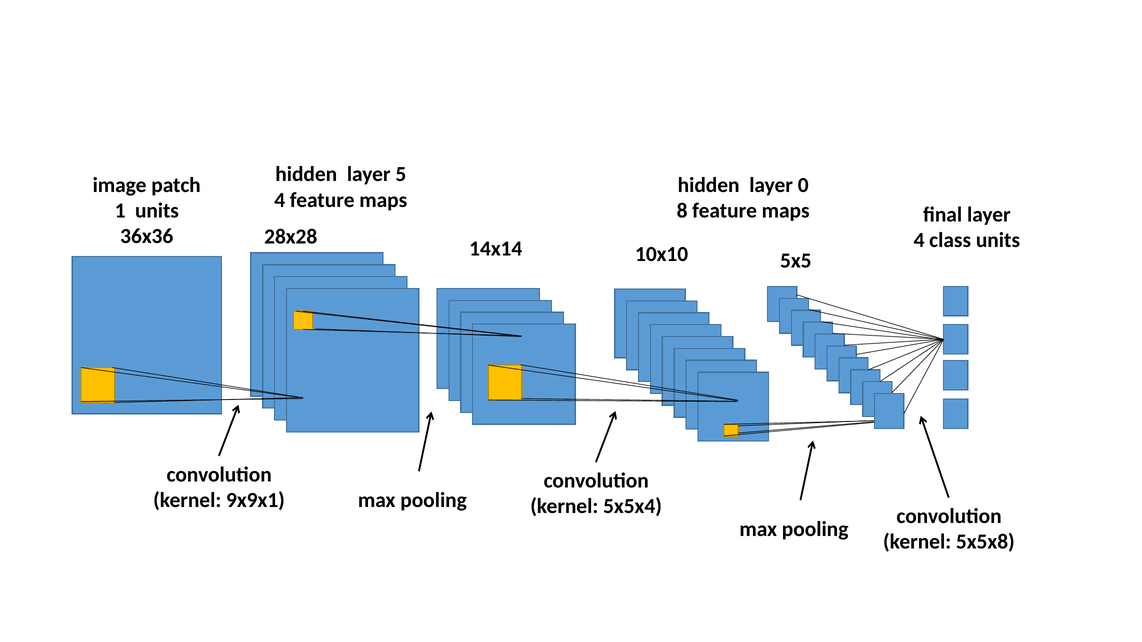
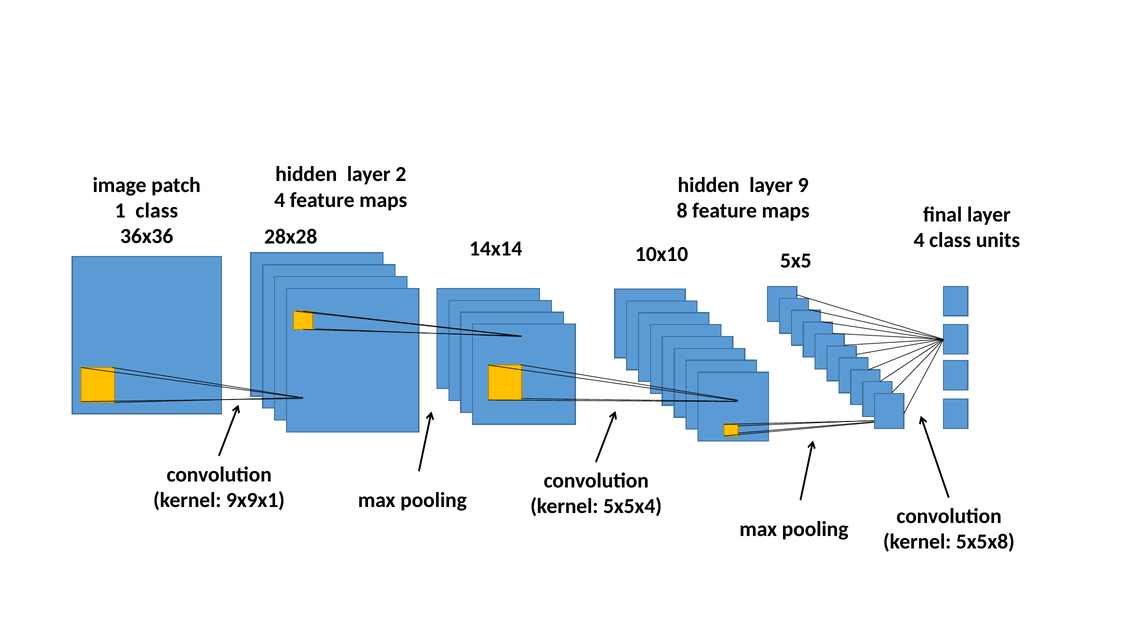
5: 5 -> 2
0: 0 -> 9
1 units: units -> class
